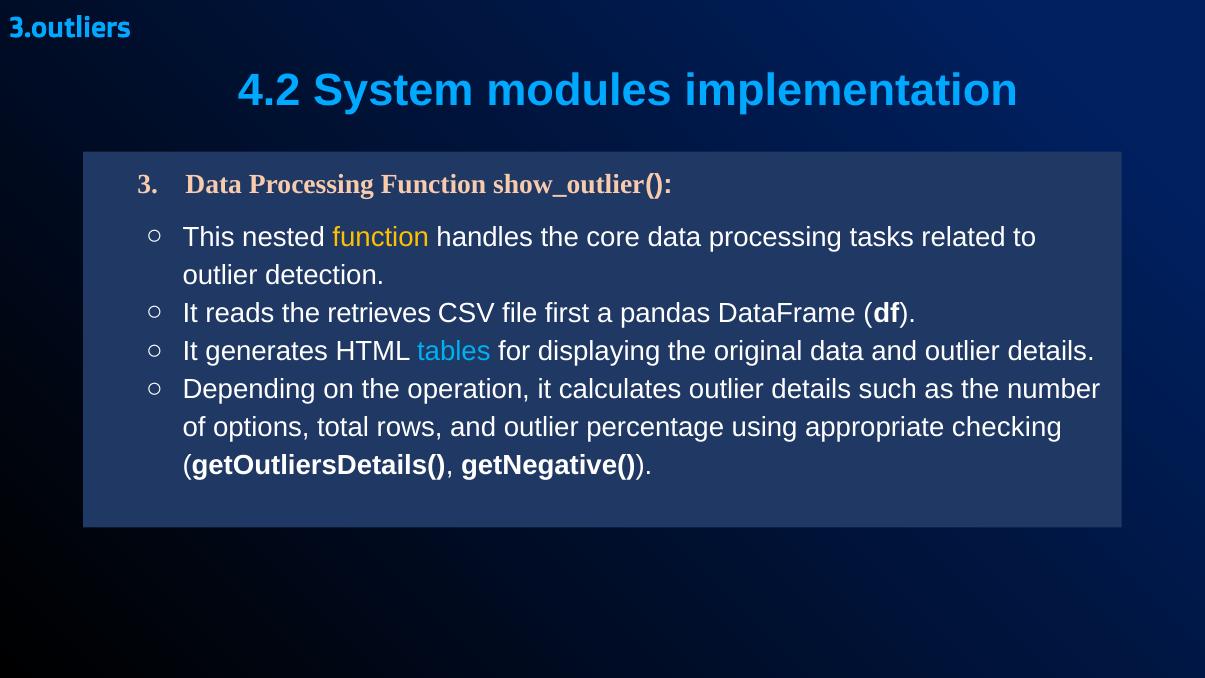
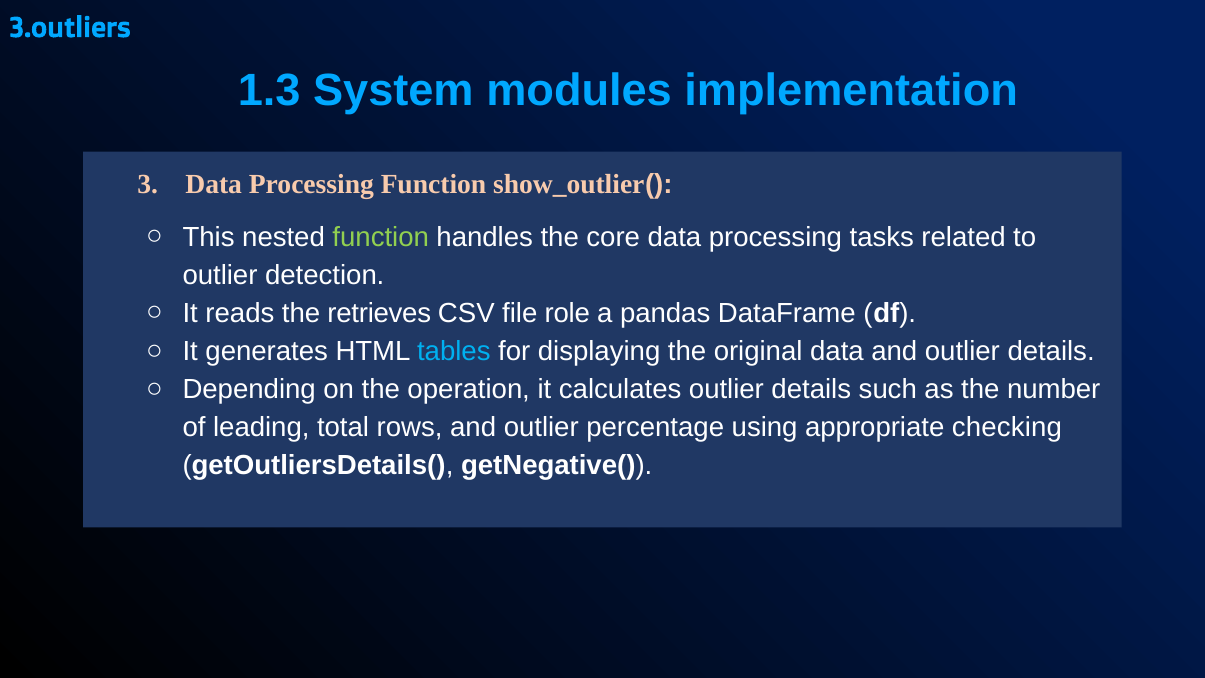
4.2: 4.2 -> 1.3
function at (381, 237) colour: yellow -> light green
first: first -> role
options: options -> leading
